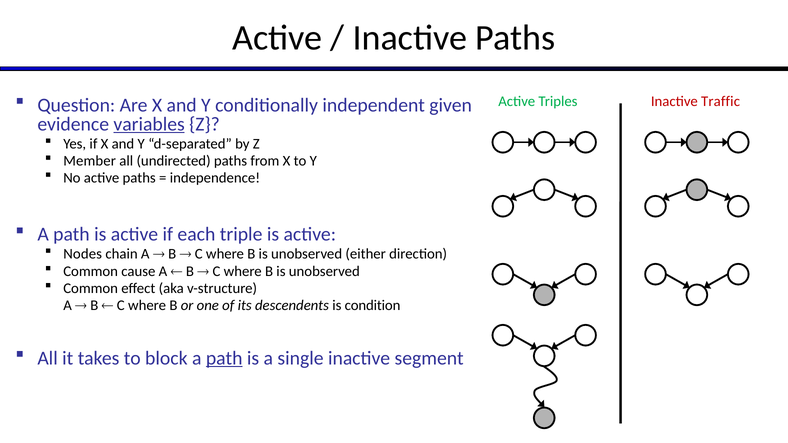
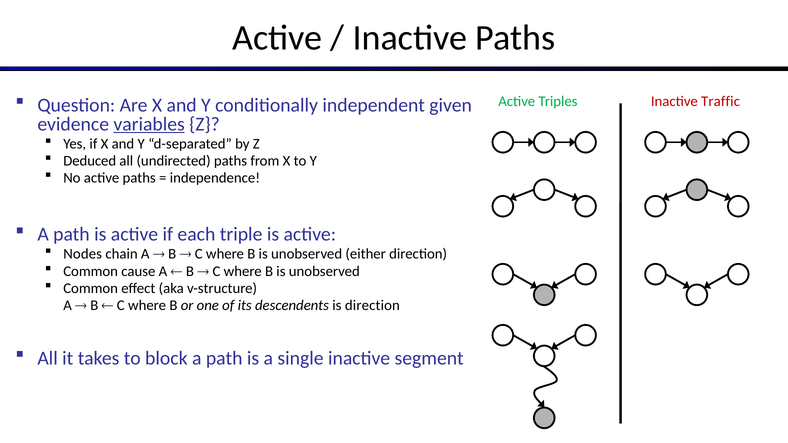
Member: Member -> Deduced
is condition: condition -> direction
path at (224, 358) underline: present -> none
